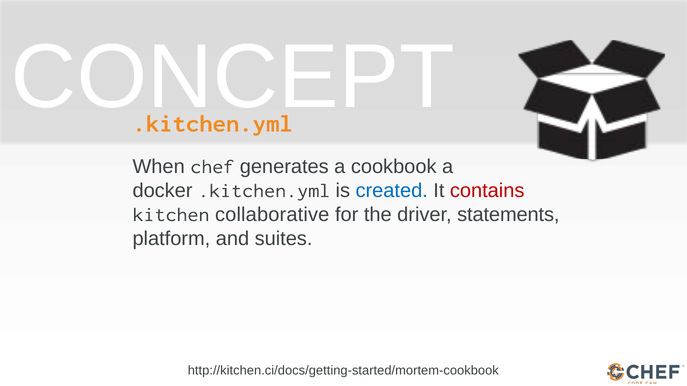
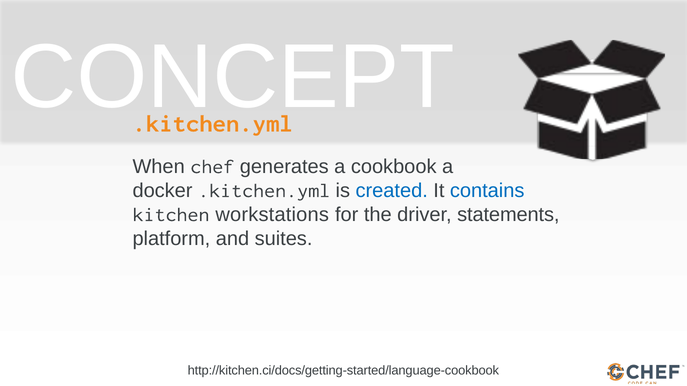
contains colour: red -> blue
collaborative: collaborative -> workstations
http://kitchen.ci/docs/getting-started/mortem-cookbook: http://kitchen.ci/docs/getting-started/mortem-cookbook -> http://kitchen.ci/docs/getting-started/language-cookbook
